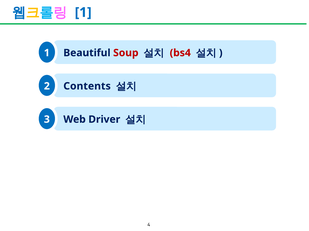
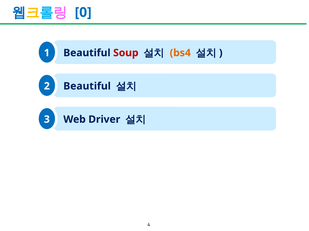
1 at (83, 12): 1 -> 0
bs4 colour: red -> orange
Contents at (87, 86): Contents -> Beautiful
